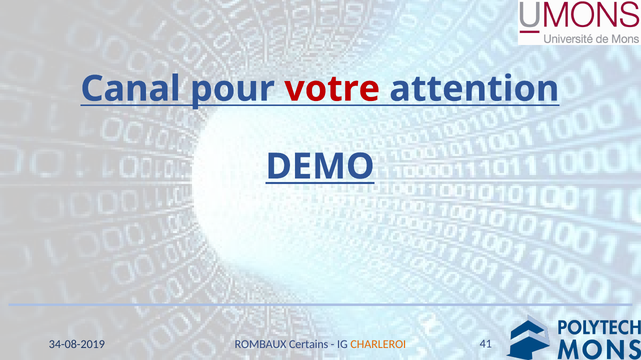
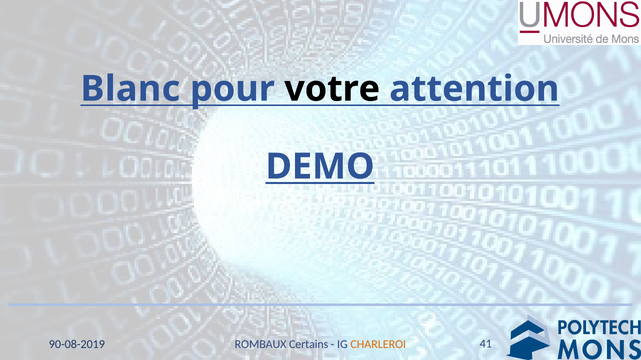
Canal: Canal -> Blanc
votre colour: red -> black
34-08-2019: 34-08-2019 -> 90-08-2019
